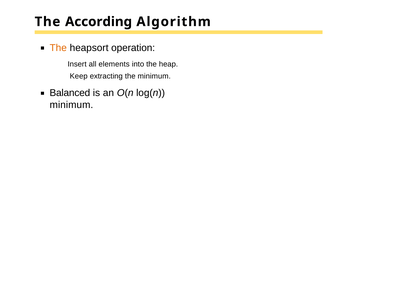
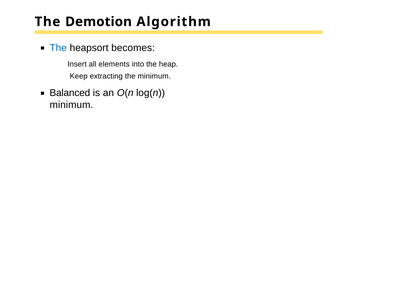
According: According -> Demotion
The at (58, 48) colour: orange -> blue
operation: operation -> becomes
